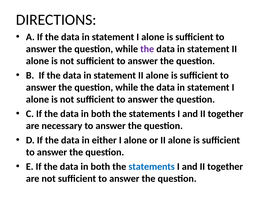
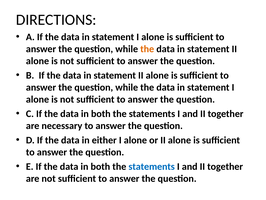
the at (147, 49) colour: purple -> orange
